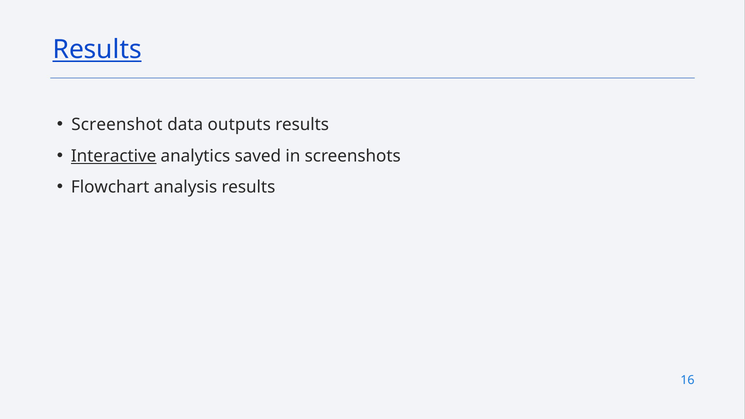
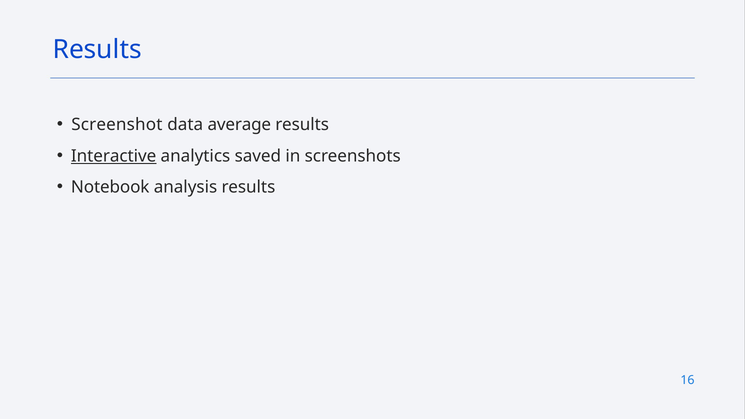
Results at (97, 50) underline: present -> none
outputs: outputs -> average
Flowchart: Flowchart -> Notebook
